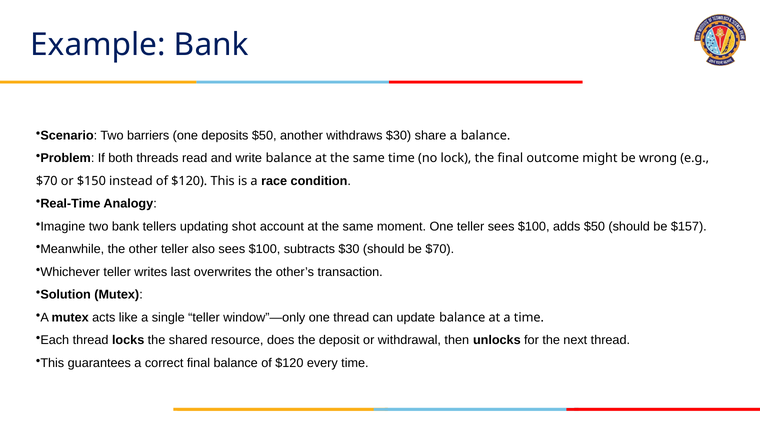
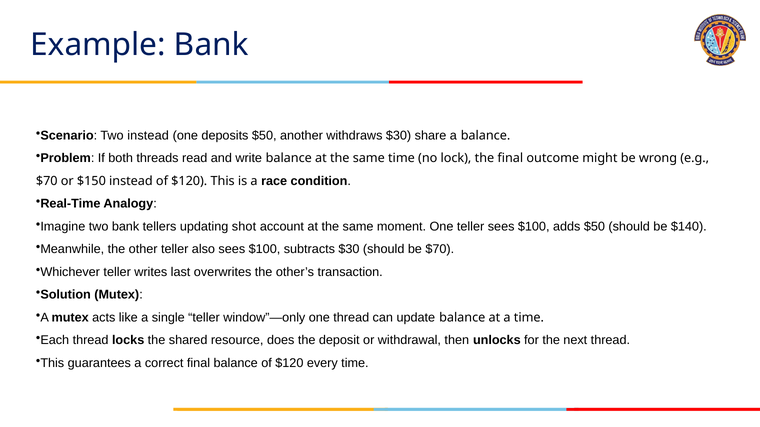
Two barriers: barriers -> instead
$157: $157 -> $140
